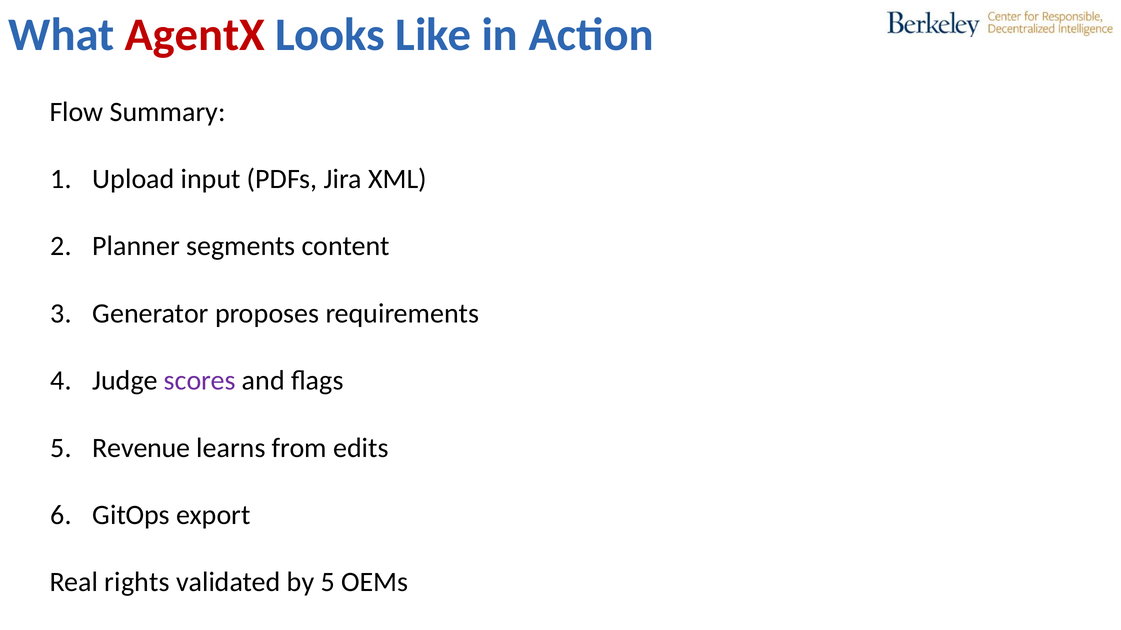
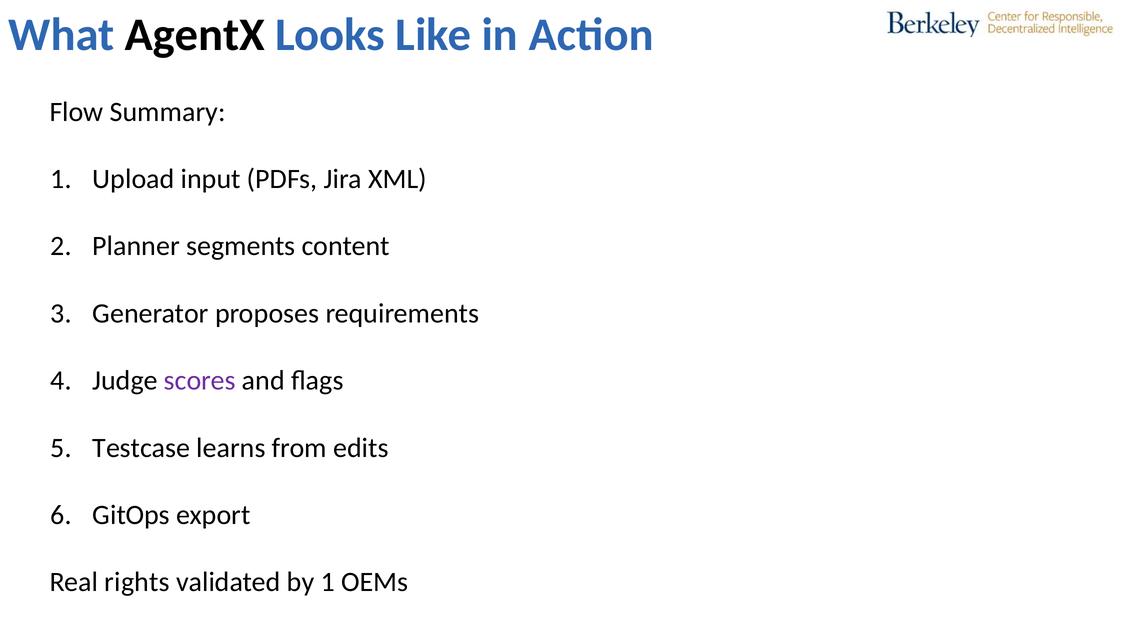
AgentX colour: red -> black
Revenue: Revenue -> Testcase
by 5: 5 -> 1
